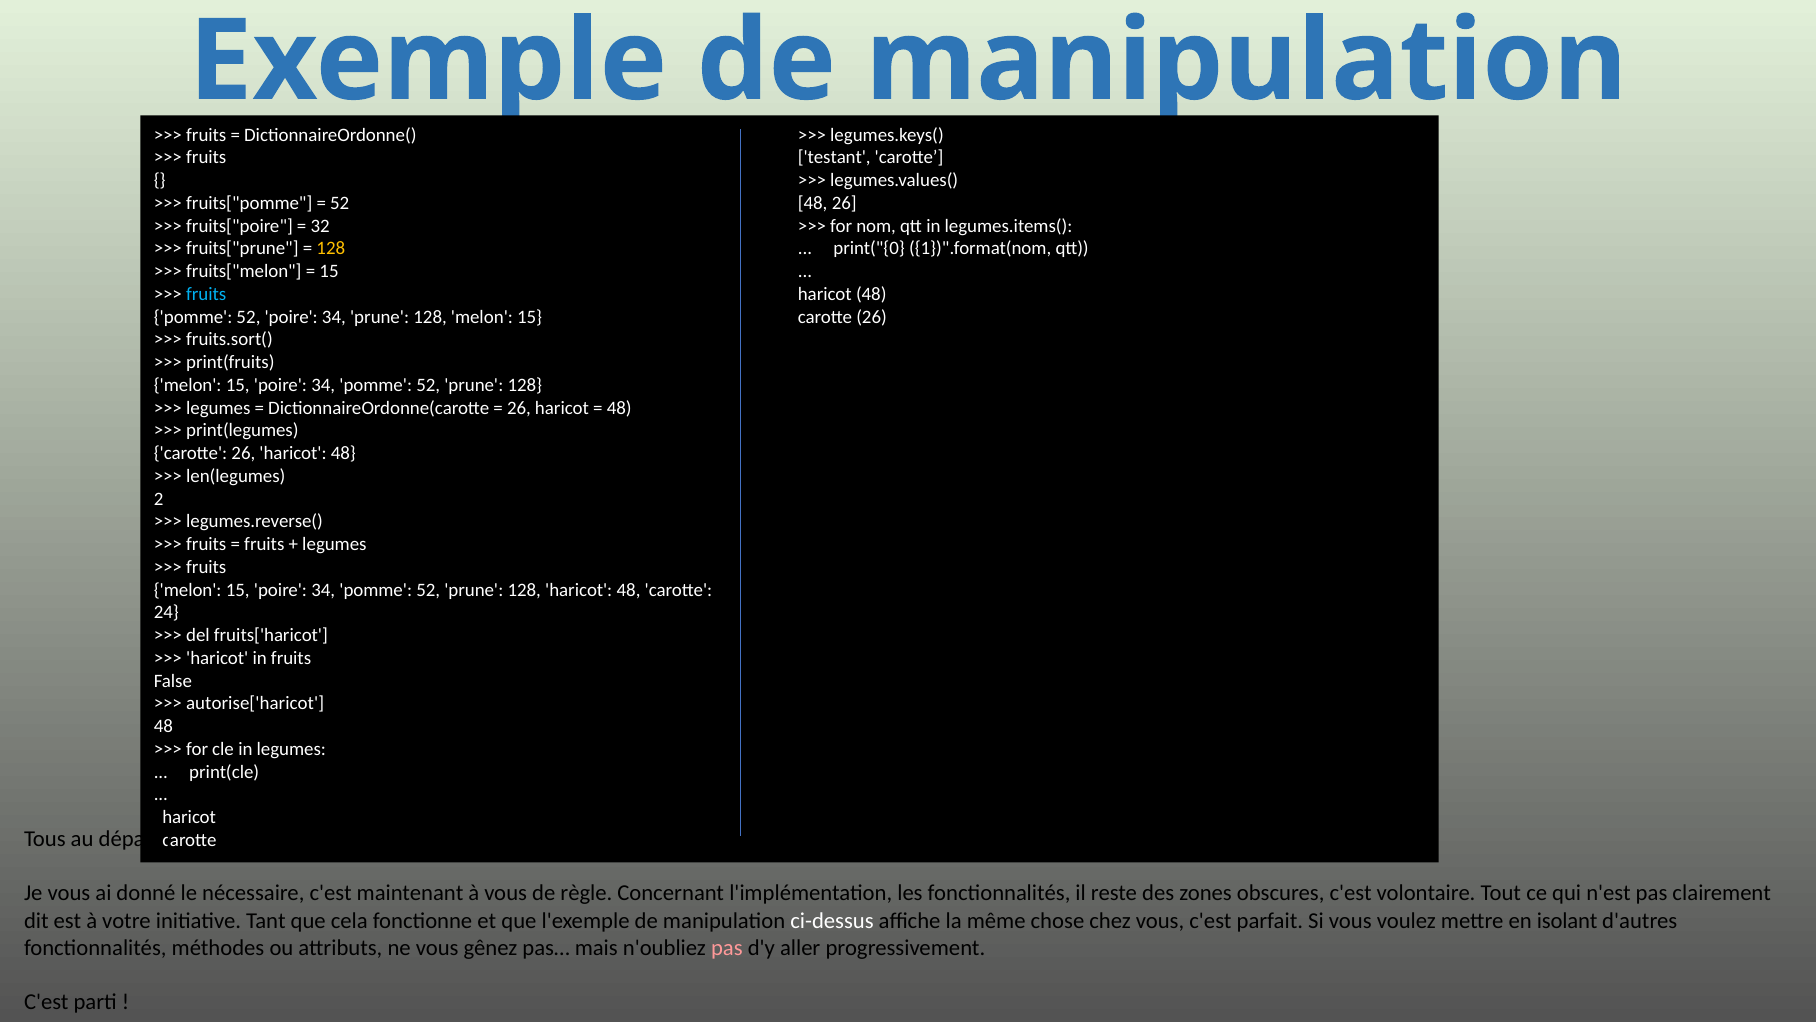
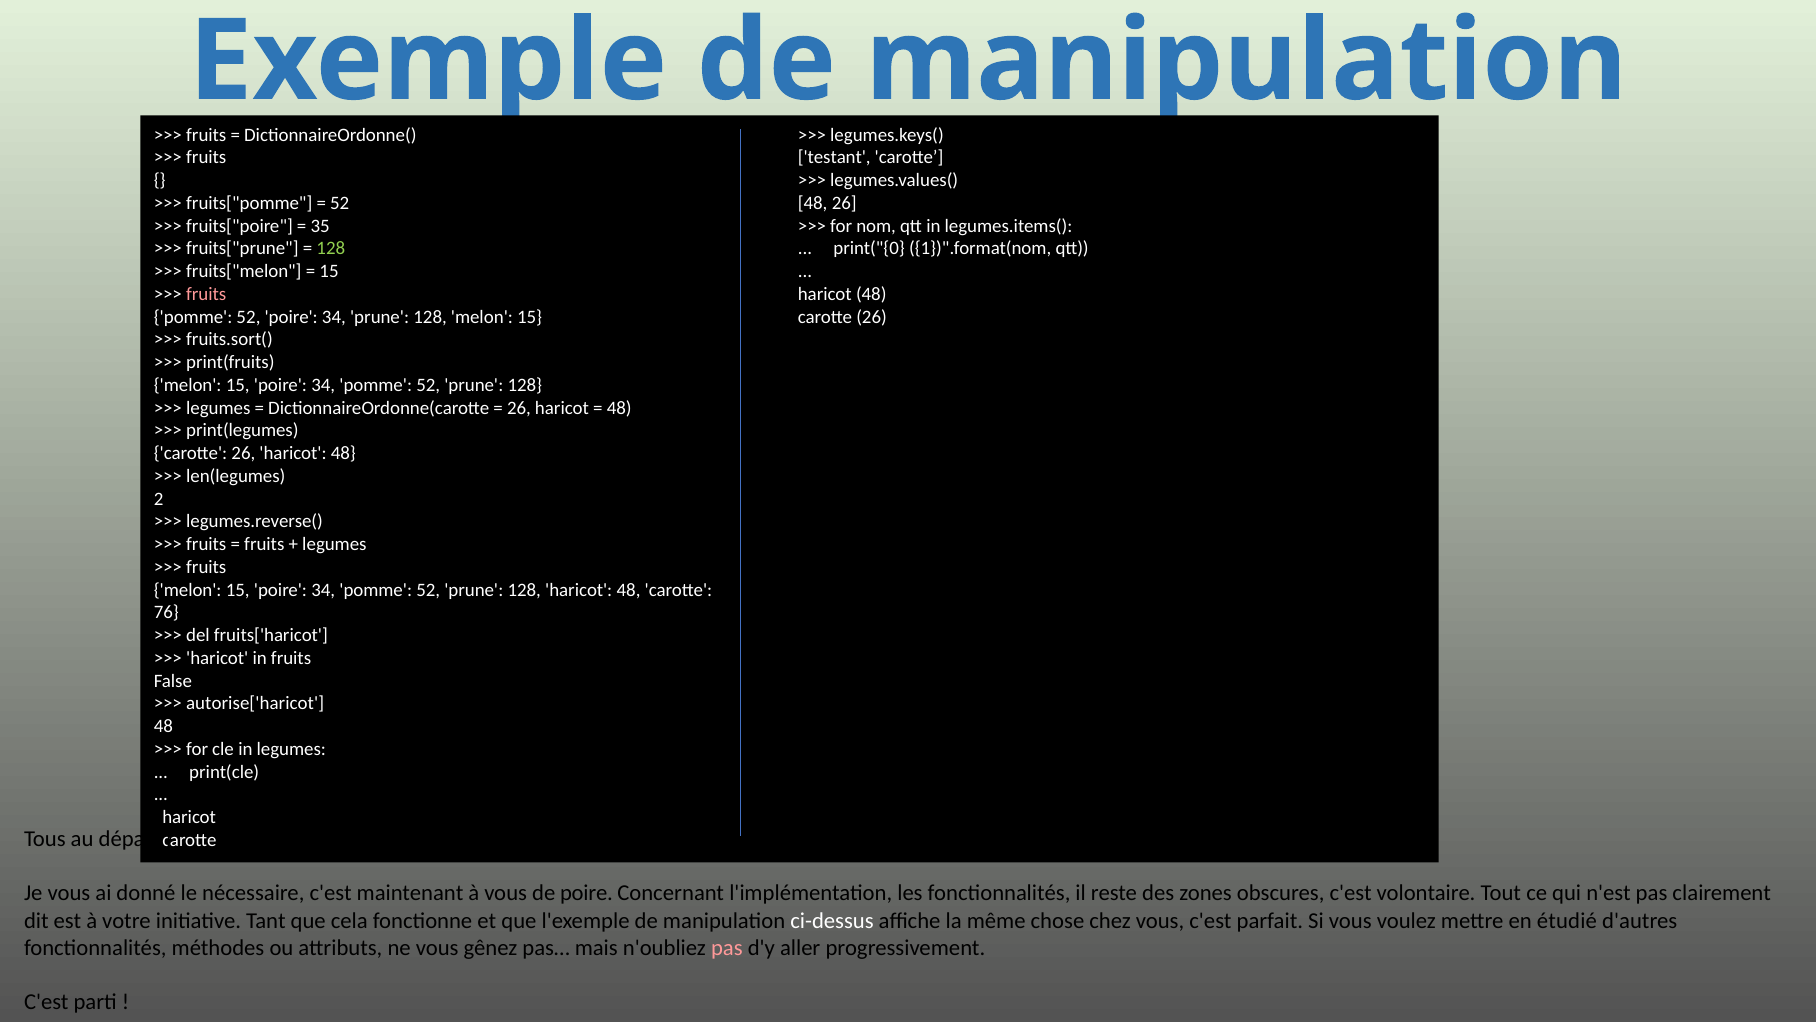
32: 32 -> 35
128 at (331, 248) colour: yellow -> light green
fruits at (206, 294) colour: light blue -> pink
24: 24 -> 76
de règle: règle -> poire
isolant: isolant -> étudié
